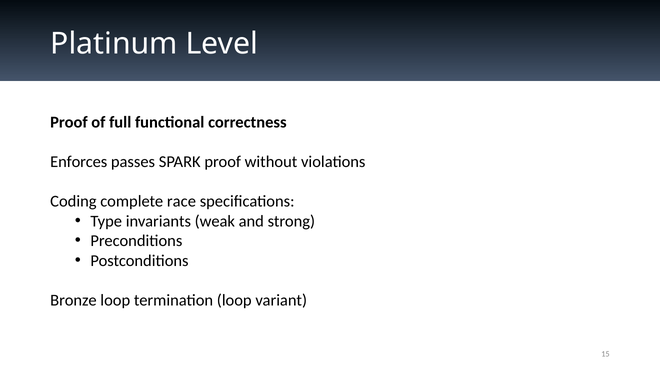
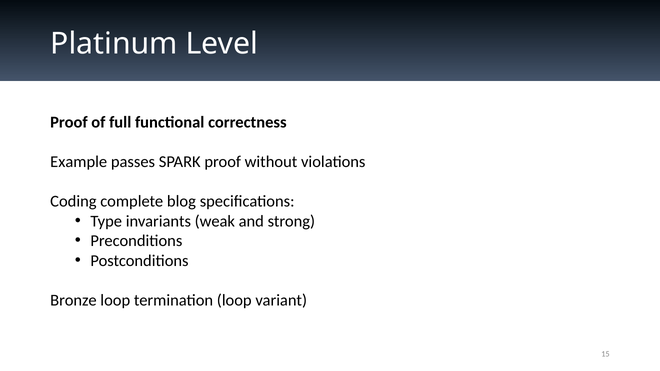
Enforces: Enforces -> Example
race: race -> blog
